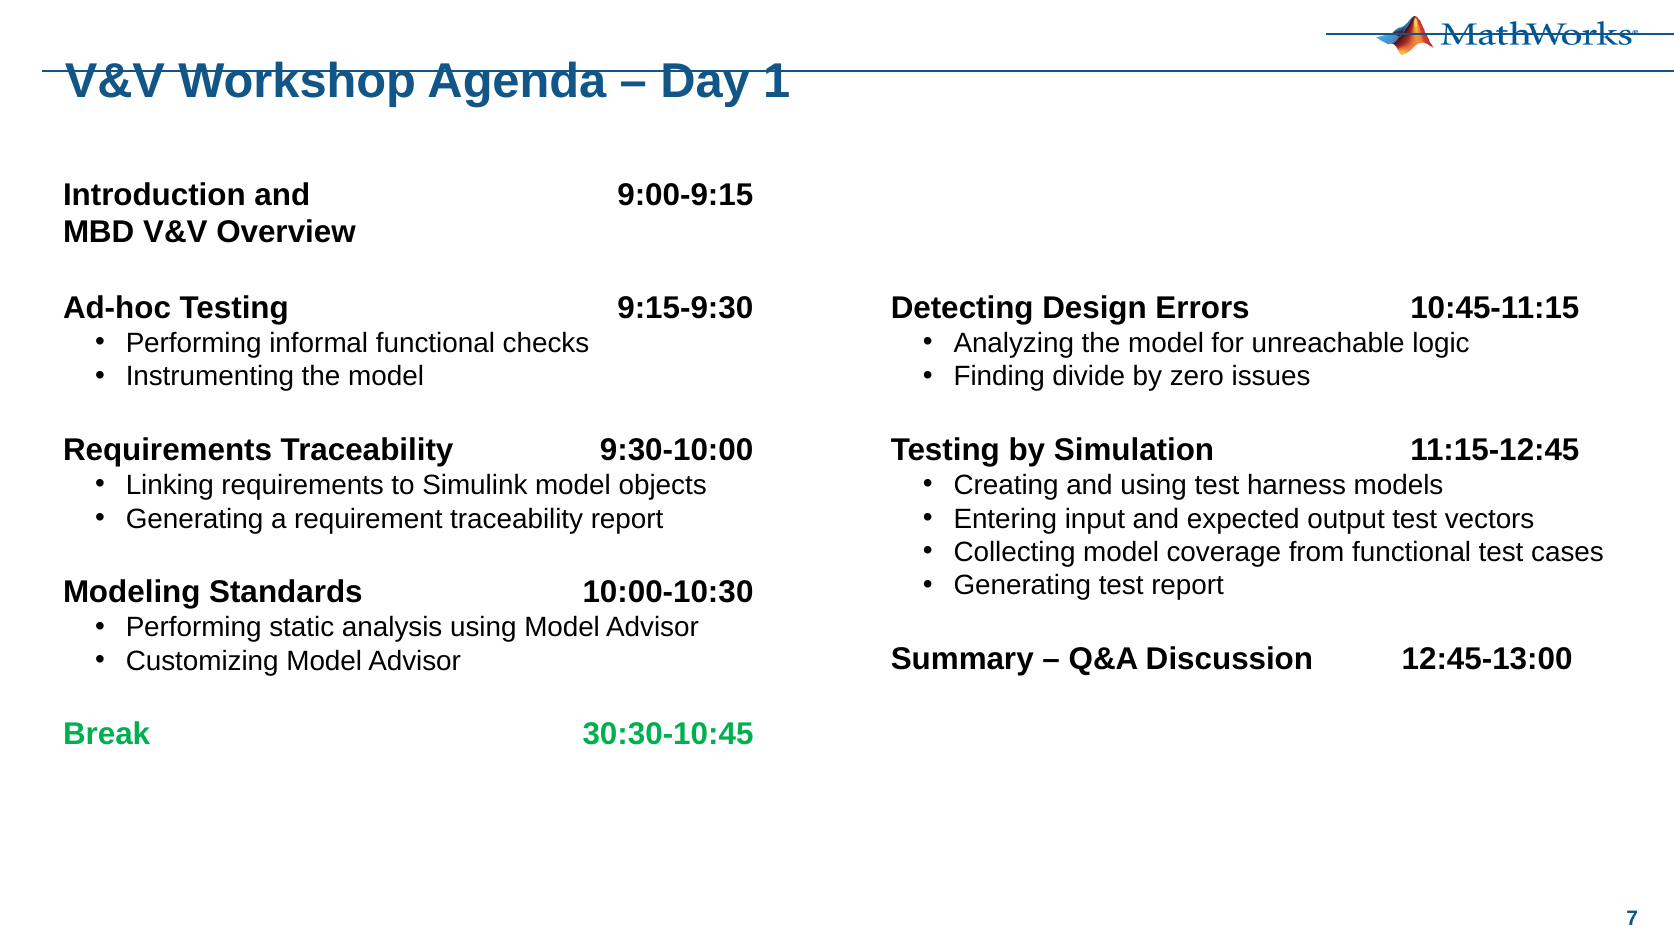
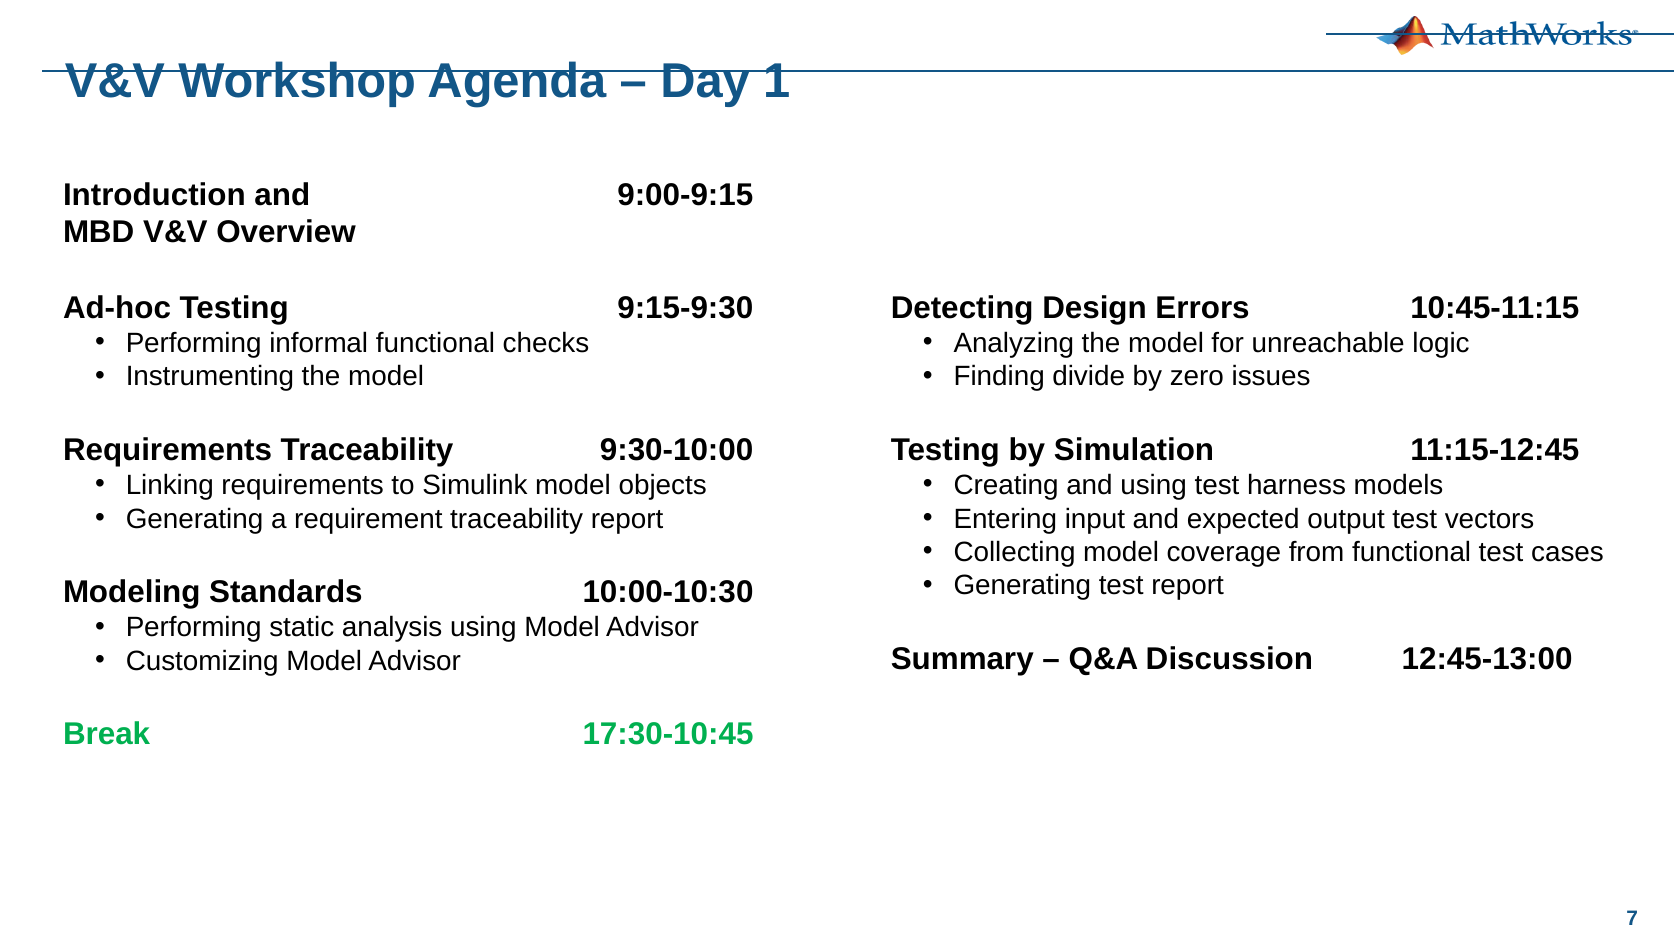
30:30-10:45: 30:30-10:45 -> 17:30-10:45
